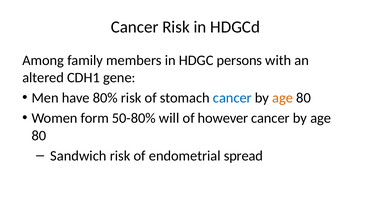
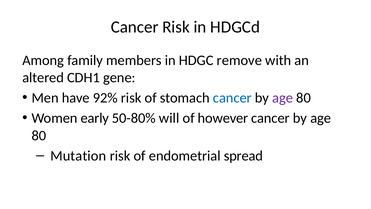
persons: persons -> remove
80%: 80% -> 92%
age at (283, 98) colour: orange -> purple
form: form -> early
Sandwich: Sandwich -> Mutation
